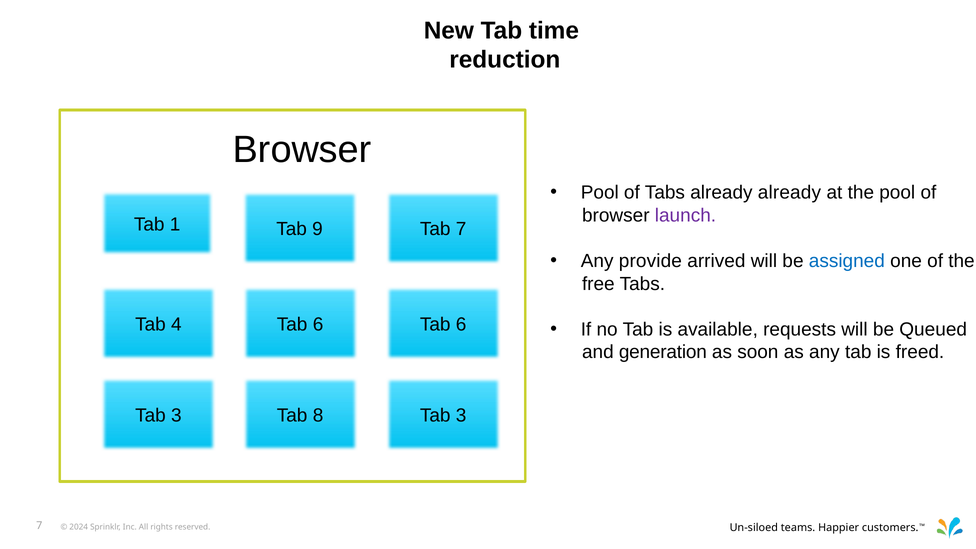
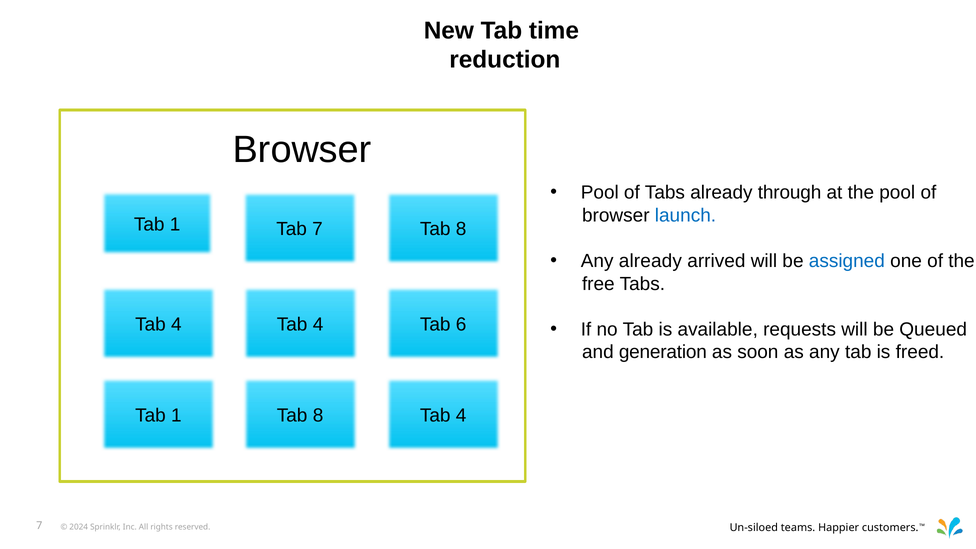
already already: already -> through
launch colour: purple -> blue
Tab 9: 9 -> 7
7 at (461, 229): 7 -> 8
Any provide: provide -> already
4 Tab 6: 6 -> 4
3 at (176, 415): 3 -> 1
8 Tab 3: 3 -> 4
